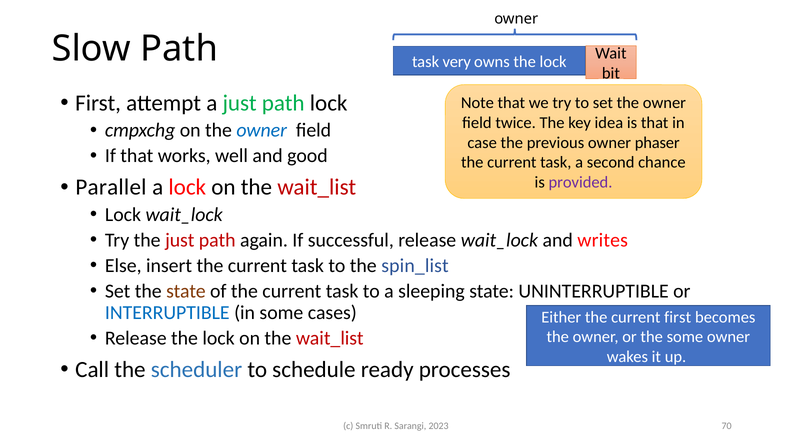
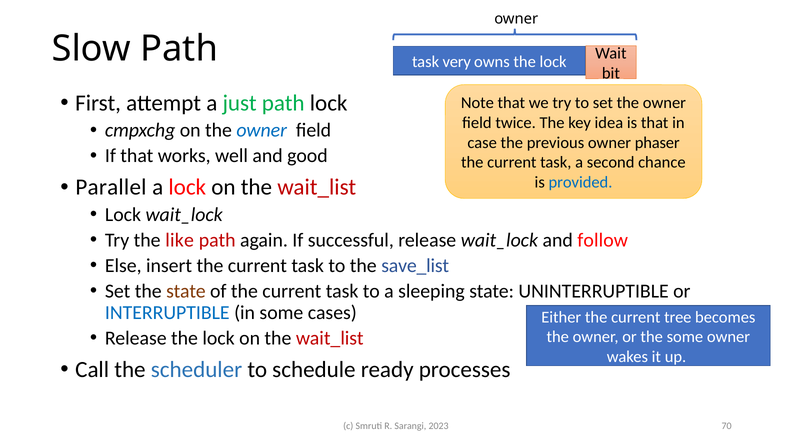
provided colour: purple -> blue
the just: just -> like
writes: writes -> follow
spin_list: spin_list -> save_list
current first: first -> tree
